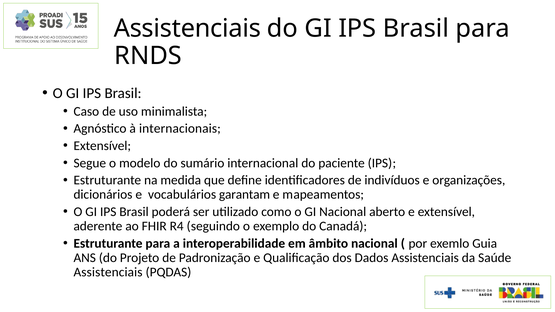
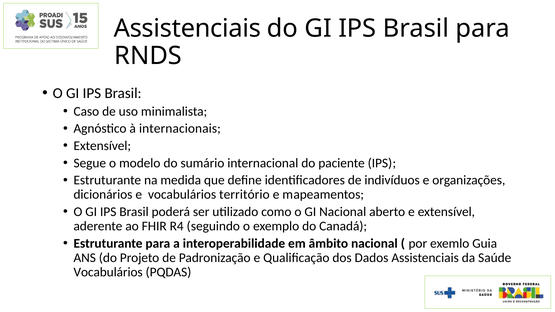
garantam: garantam -> território
Assistenciais at (108, 272): Assistenciais -> Vocabulários
